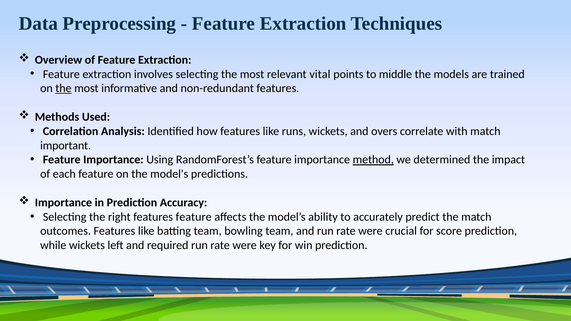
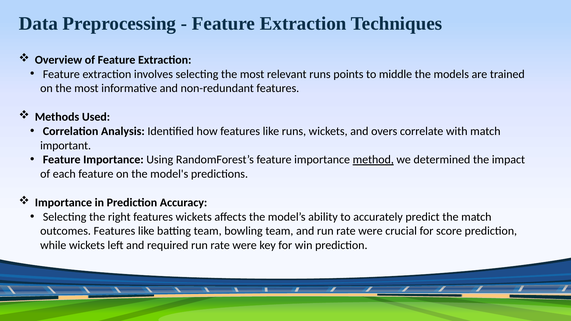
relevant vital: vital -> runs
the at (63, 88) underline: present -> none
features feature: feature -> wickets
